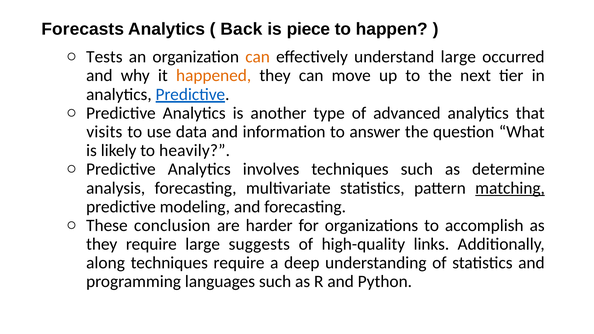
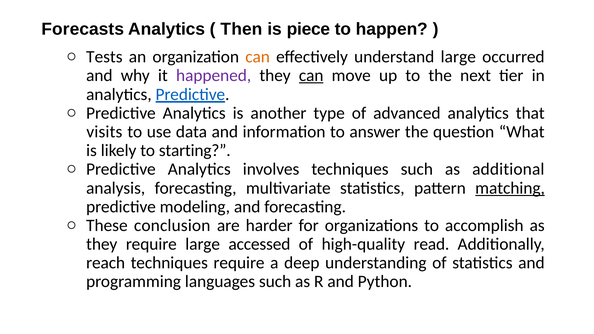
Back: Back -> Then
happened colour: orange -> purple
can at (311, 75) underline: none -> present
heavily: heavily -> starting
determine: determine -> additional
suggests: suggests -> accessed
links: links -> read
along: along -> reach
